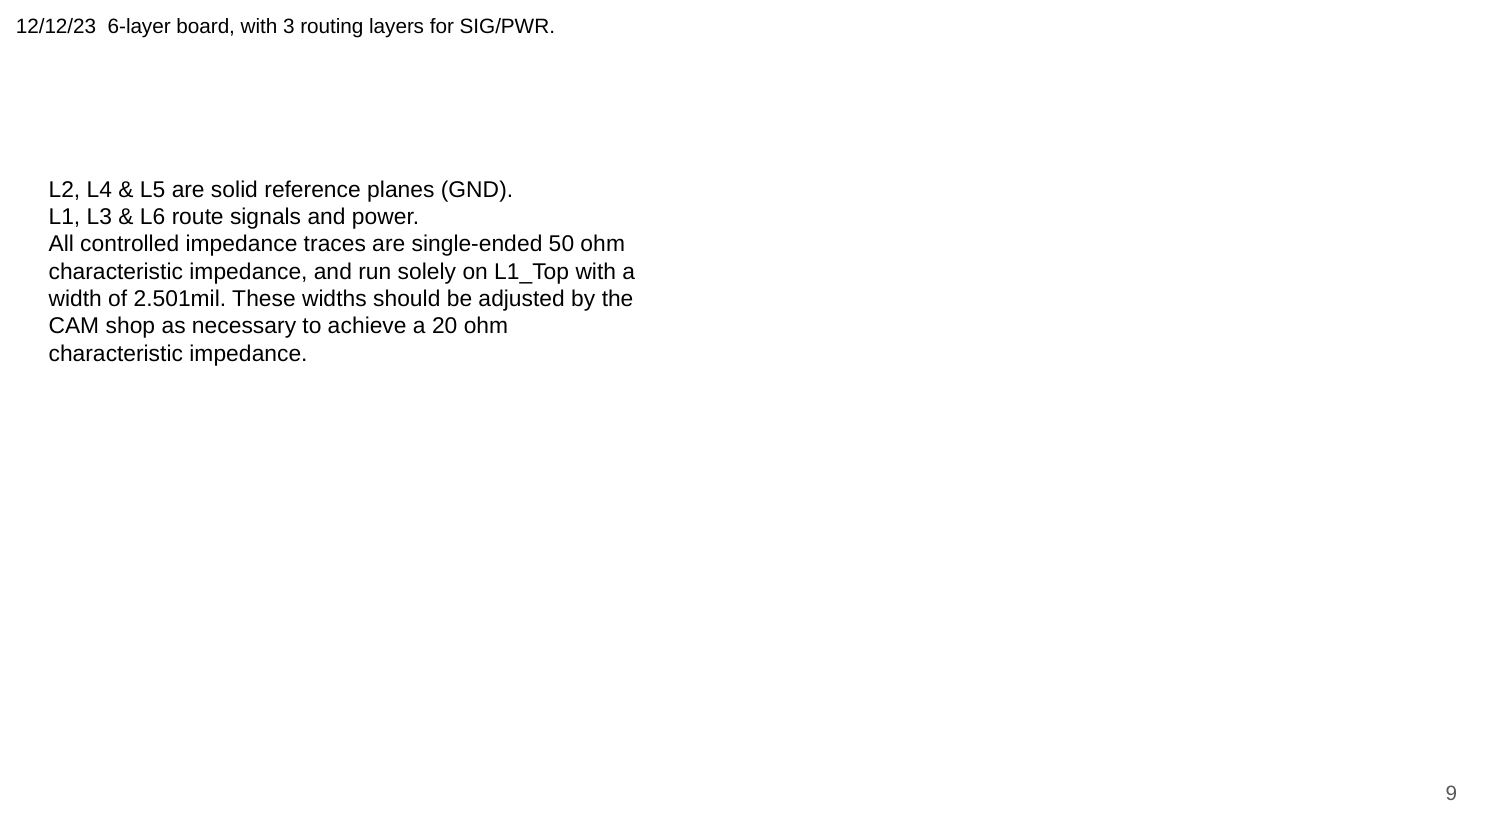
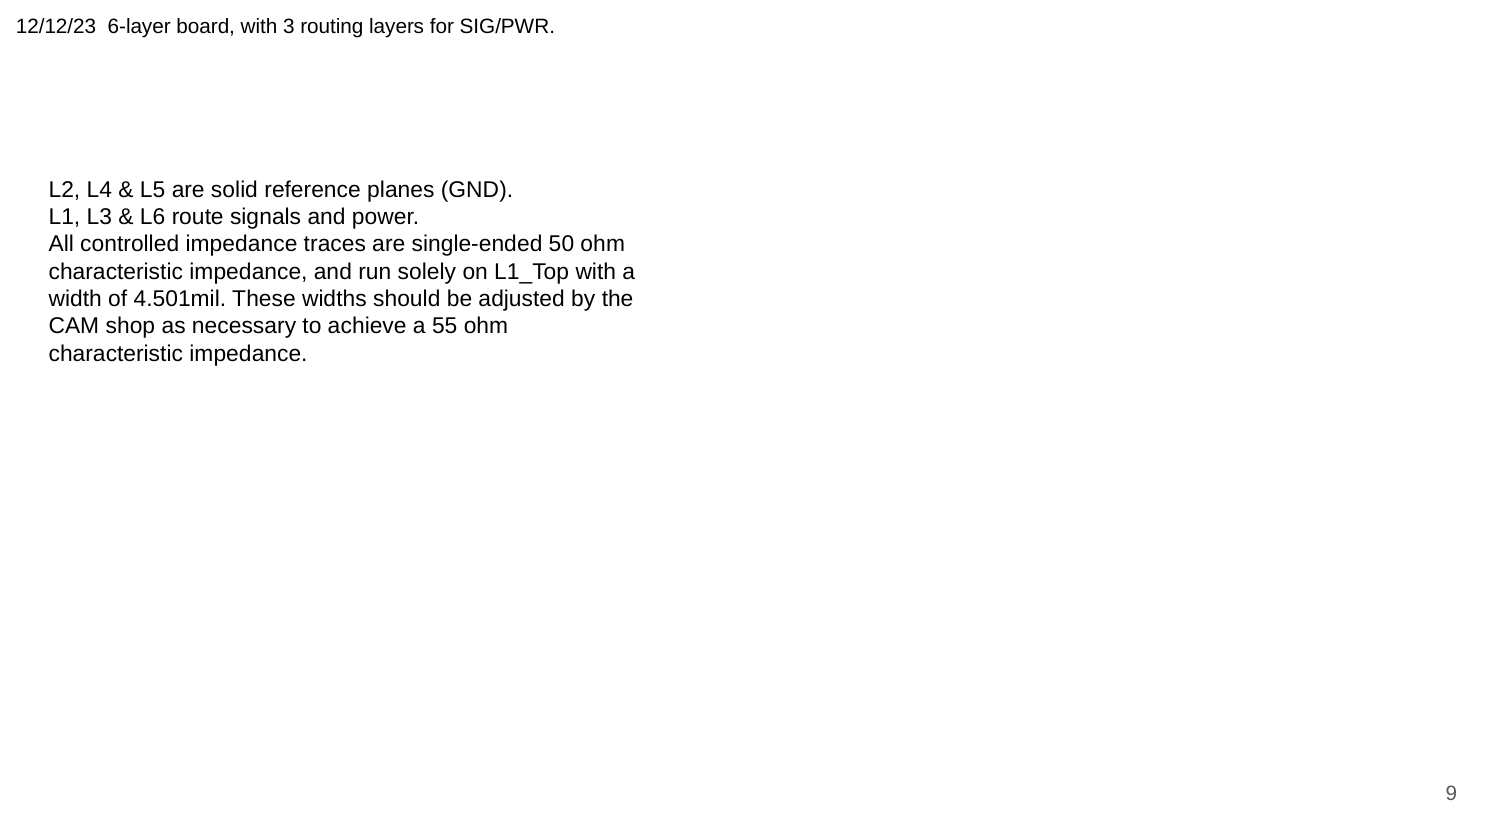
2.501mil: 2.501mil -> 4.501mil
20: 20 -> 55
